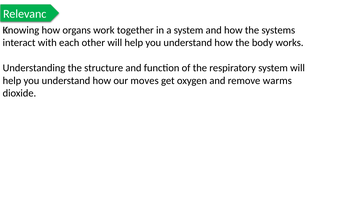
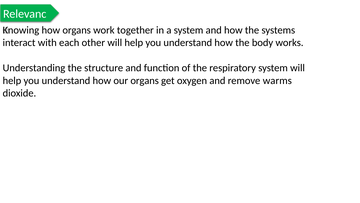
our moves: moves -> organs
